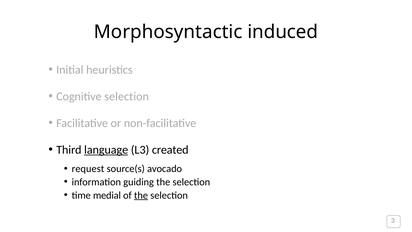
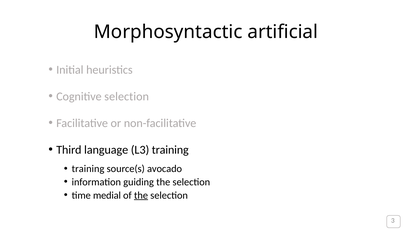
induced: induced -> artificial
language underline: present -> none
L3 created: created -> training
request at (88, 169): request -> training
